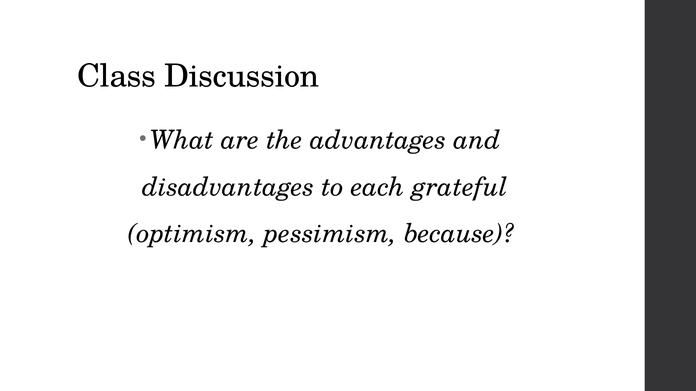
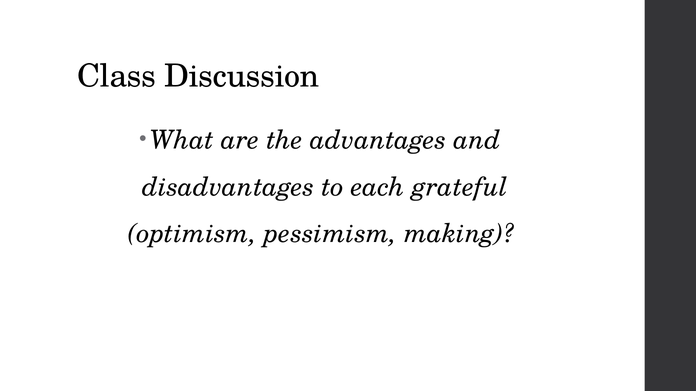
because: because -> making
